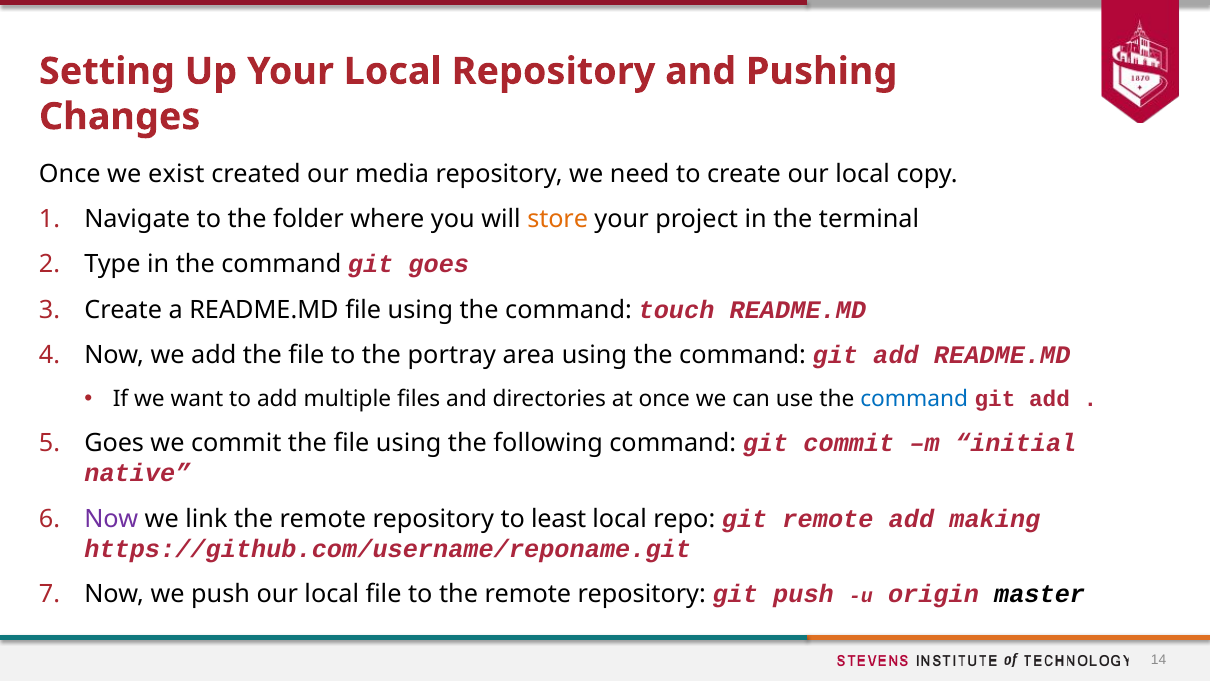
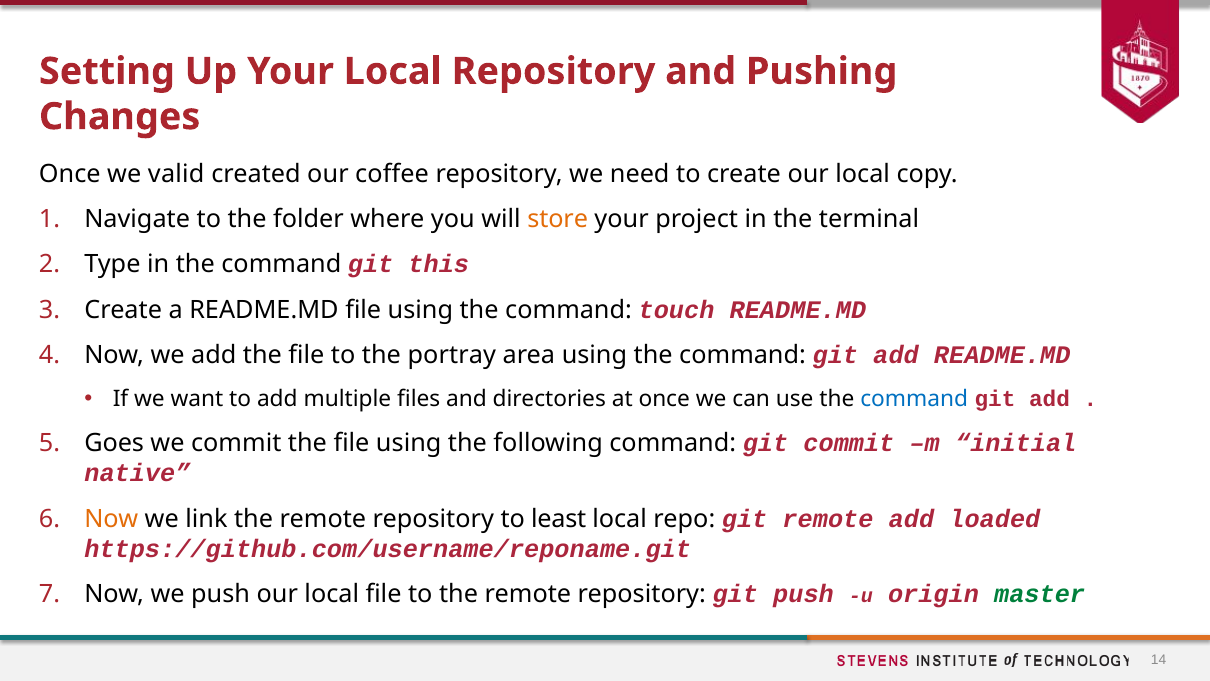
exist: exist -> valid
media: media -> coffee
git goes: goes -> this
Now at (111, 519) colour: purple -> orange
making: making -> loaded
master colour: black -> green
